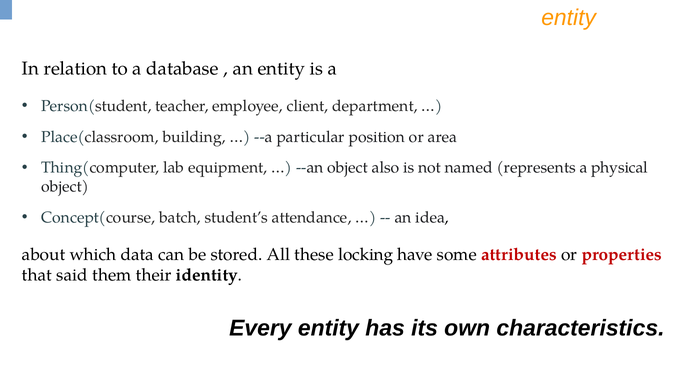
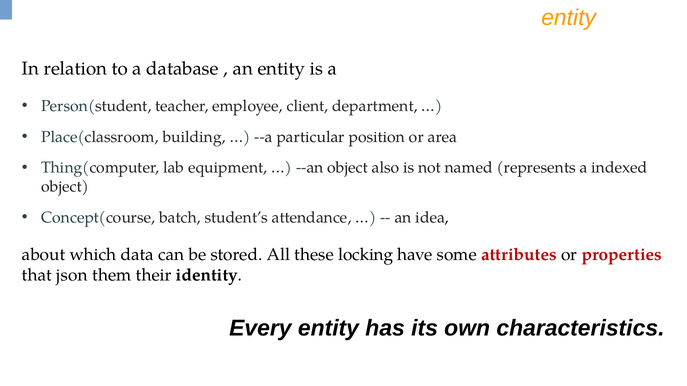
physical: physical -> indexed
said: said -> json
